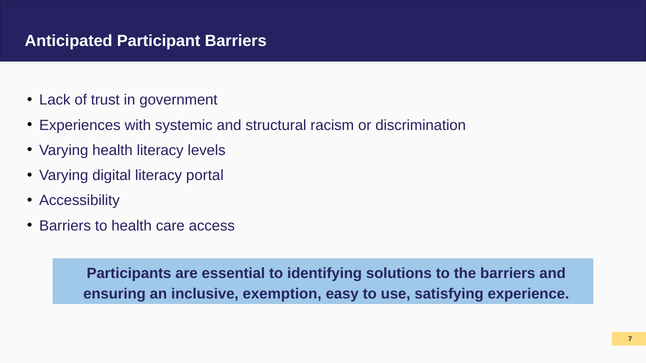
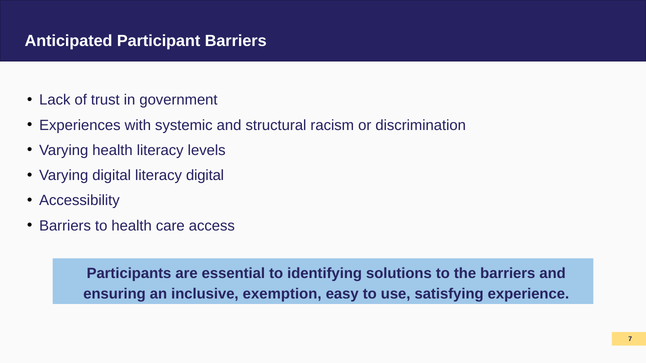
literacy portal: portal -> digital
